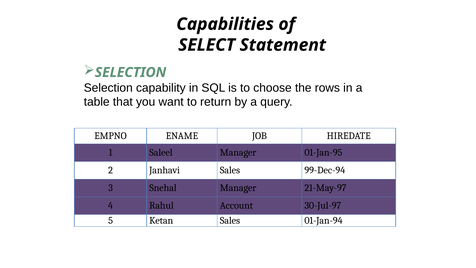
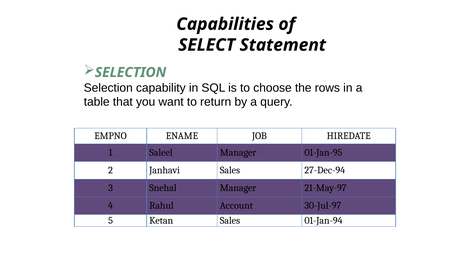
99-Dec-94: 99-Dec-94 -> 27-Dec-94
